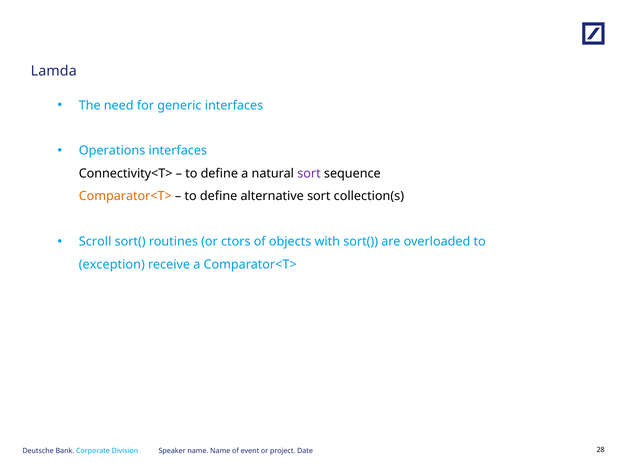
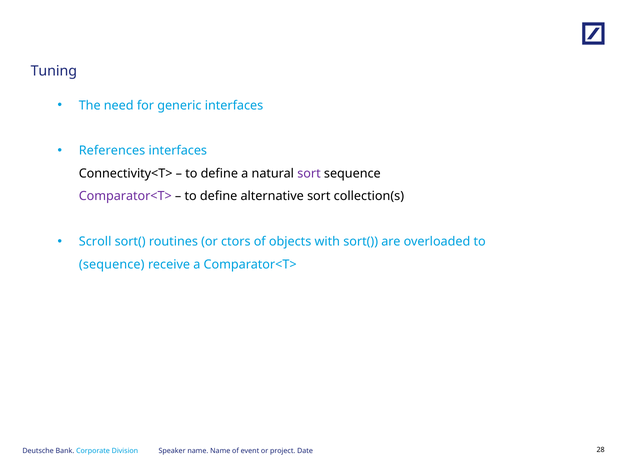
Lamda: Lamda -> Tuning
Operations: Operations -> References
Comparator<T> at (125, 196) colour: orange -> purple
exception at (112, 264): exception -> sequence
